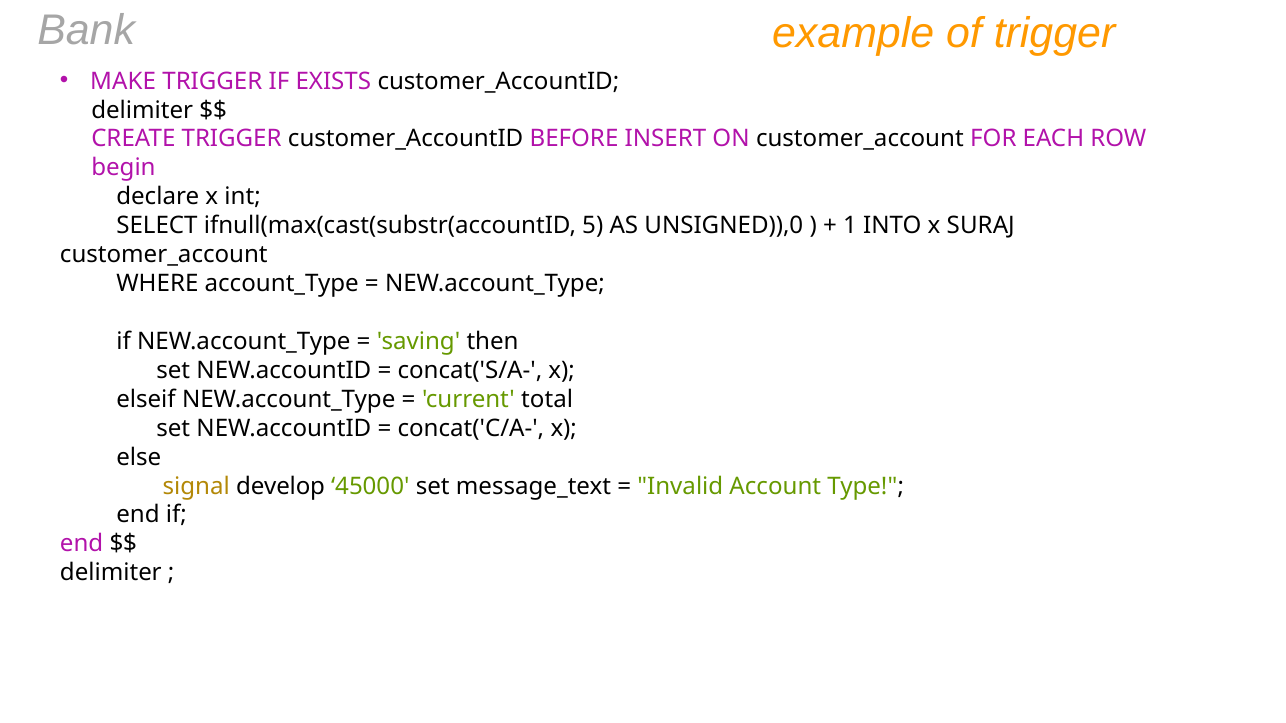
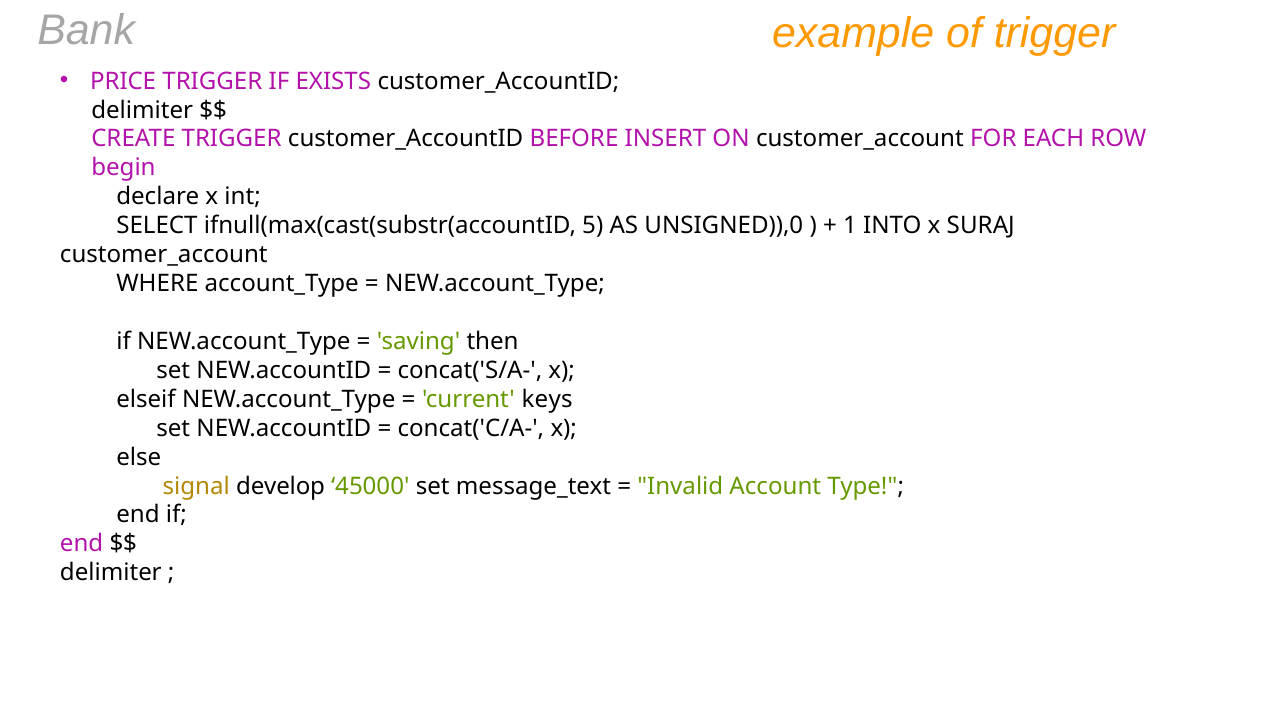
MAKE: MAKE -> PRICE
total: total -> keys
